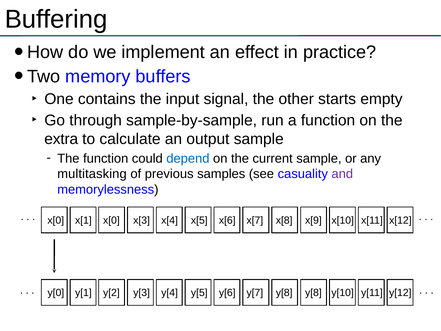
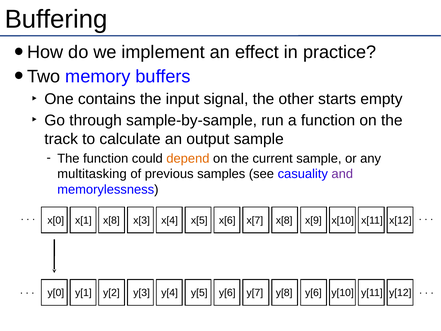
extra: extra -> track
depend colour: blue -> orange
x[1 x[0: x[0 -> x[8
y[8 y[8: y[8 -> y[6
